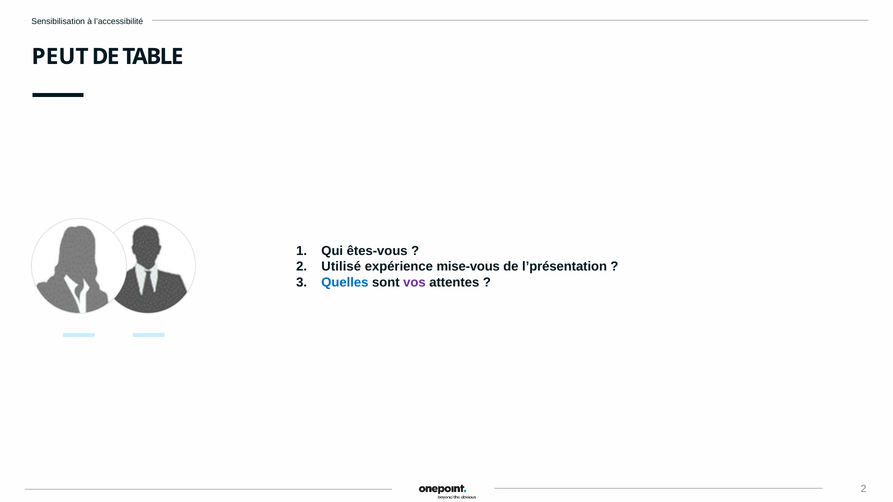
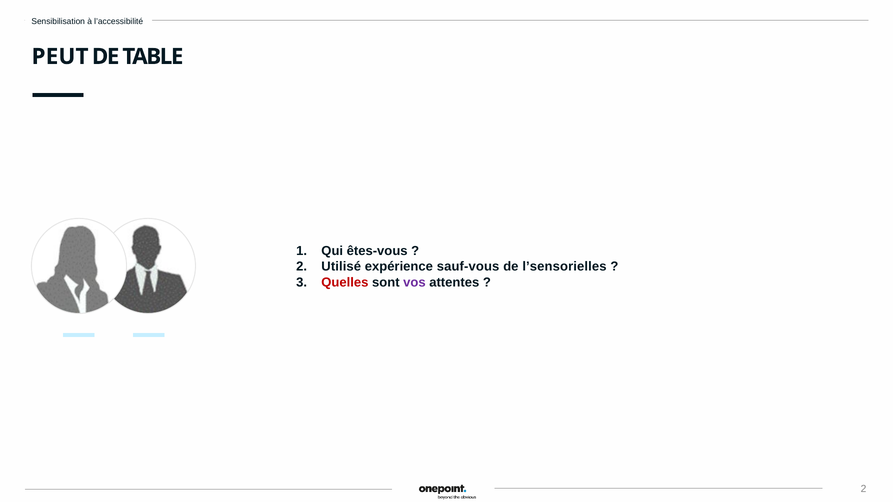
mise-vous: mise-vous -> sauf-vous
l’présentation: l’présentation -> l’sensorielles
Quelles colour: blue -> red
